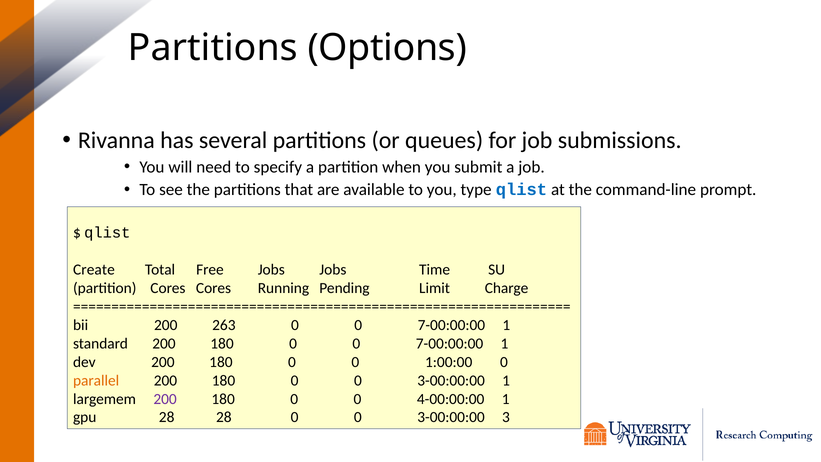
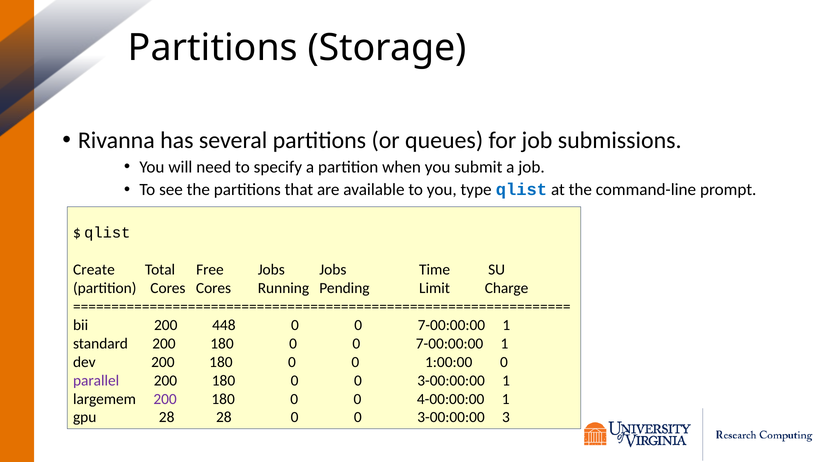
Options: Options -> Storage
263: 263 -> 448
parallel colour: orange -> purple
